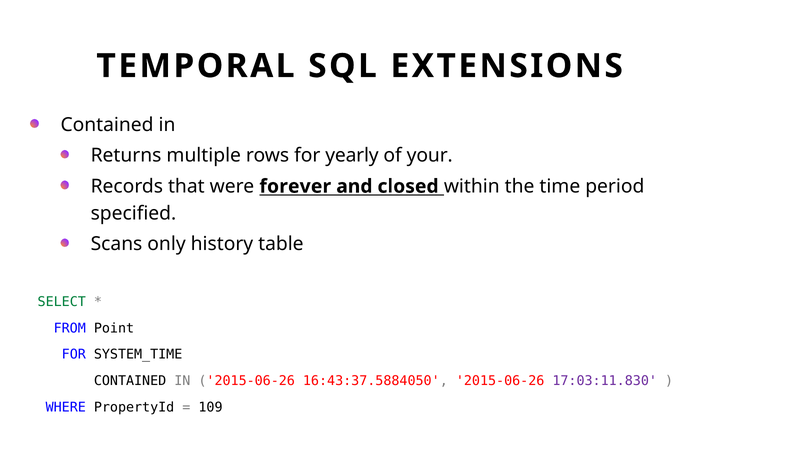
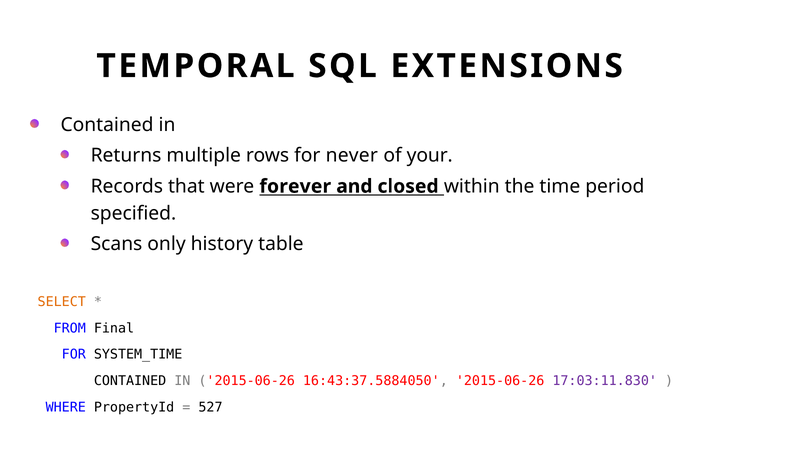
yearly: yearly -> never
SELECT colour: green -> orange
Point: Point -> Final
109: 109 -> 527
